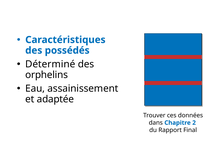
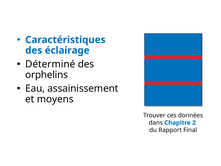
possédés: possédés -> éclairage
adaptée: adaptée -> moyens
